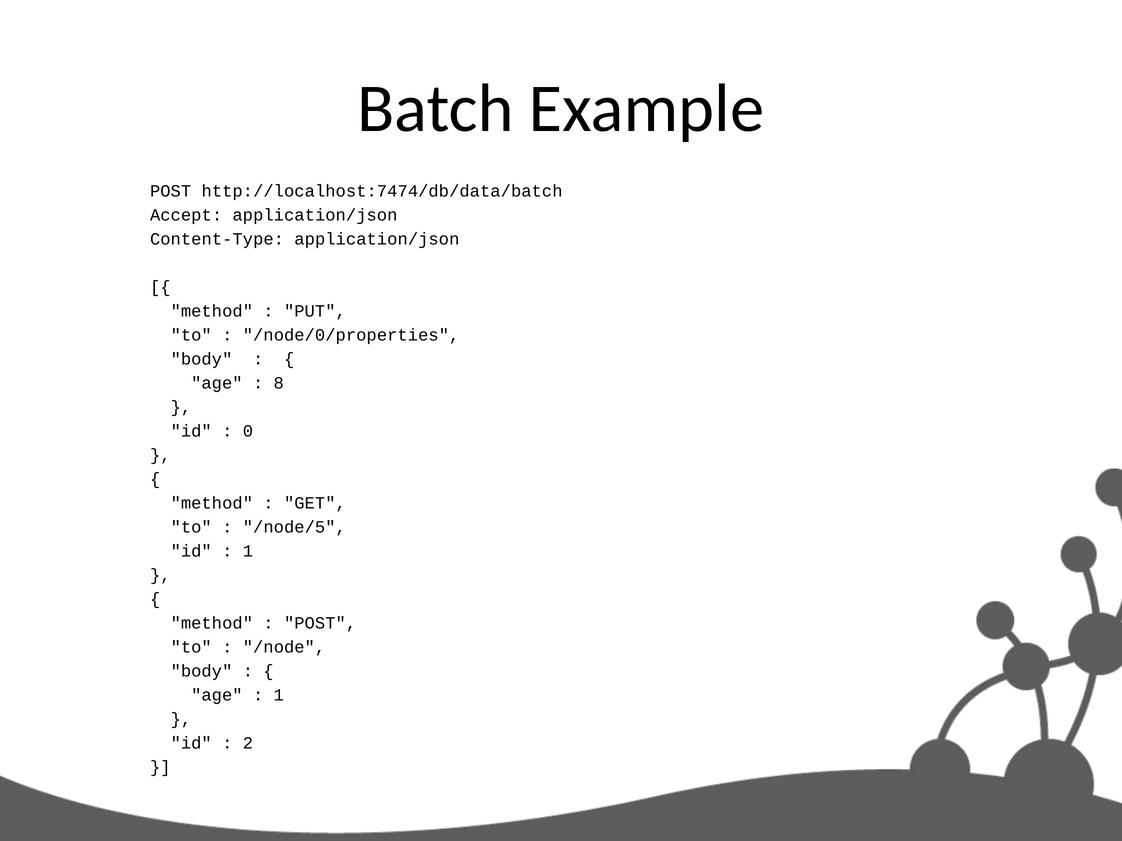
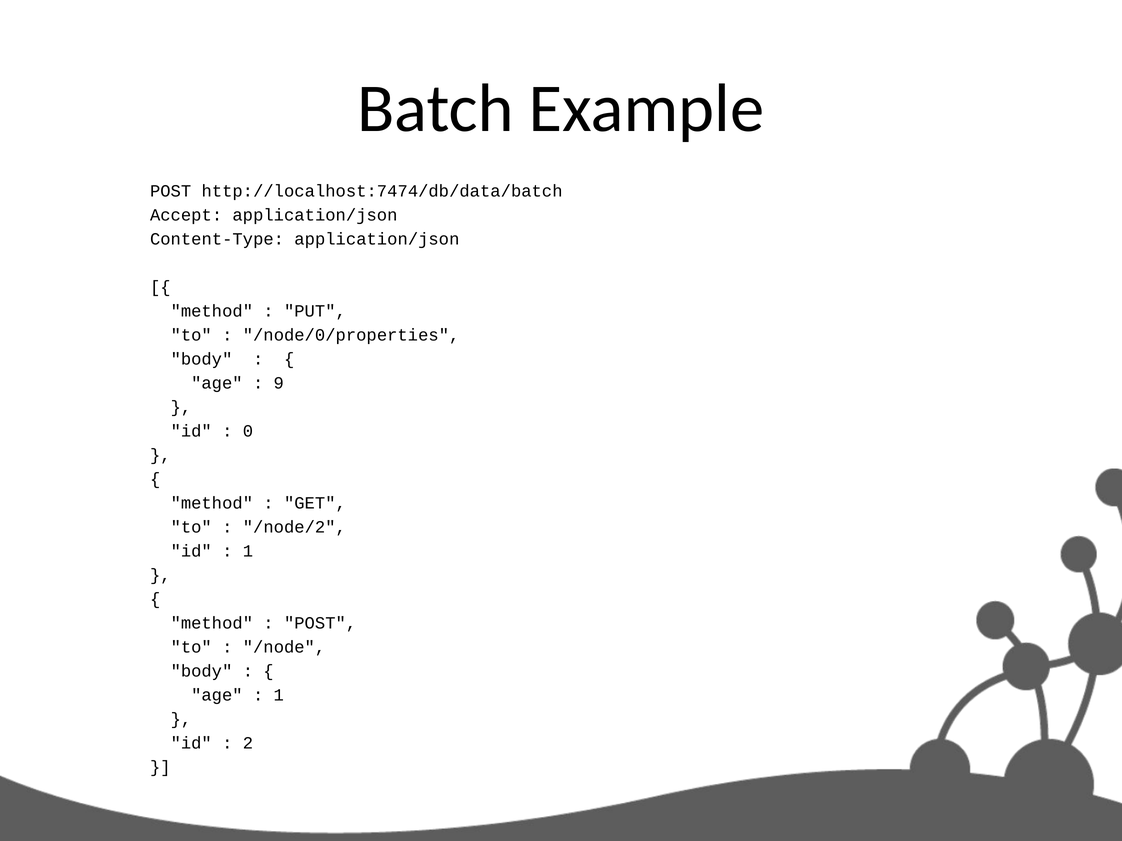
8: 8 -> 9
/node/5: /node/5 -> /node/2
